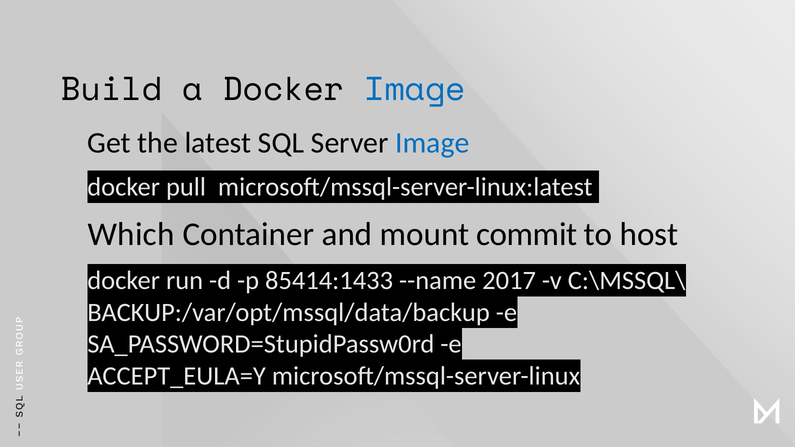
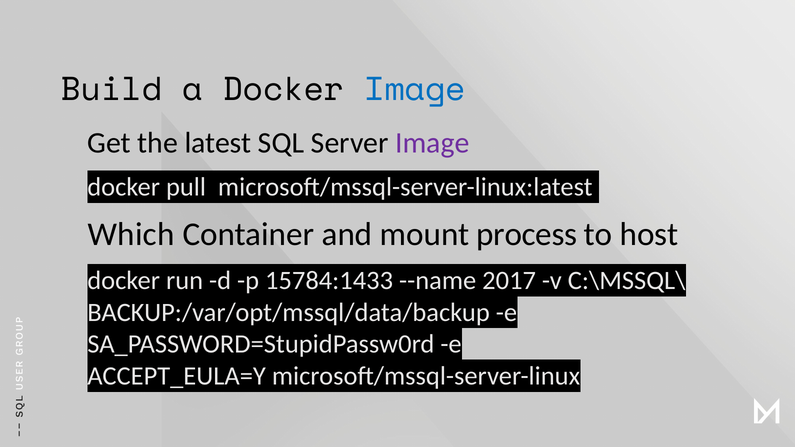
Image at (432, 143) colour: blue -> purple
commit: commit -> process
85414:1433: 85414:1433 -> 15784:1433
